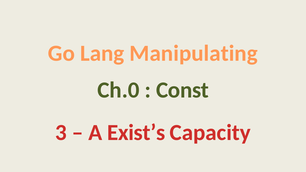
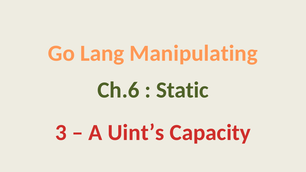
Ch.0: Ch.0 -> Ch.6
Const: Const -> Static
Exist’s: Exist’s -> Uint’s
